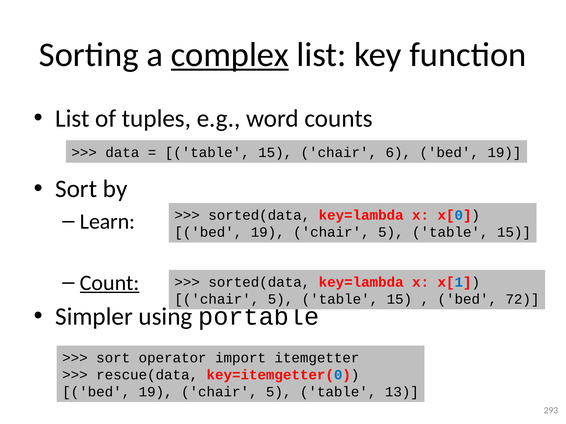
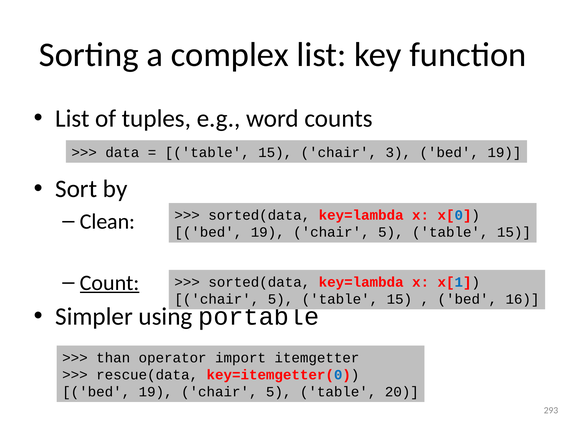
complex underline: present -> none
6: 6 -> 3
Learn: Learn -> Clean
72: 72 -> 16
sort at (113, 358): sort -> than
13: 13 -> 20
